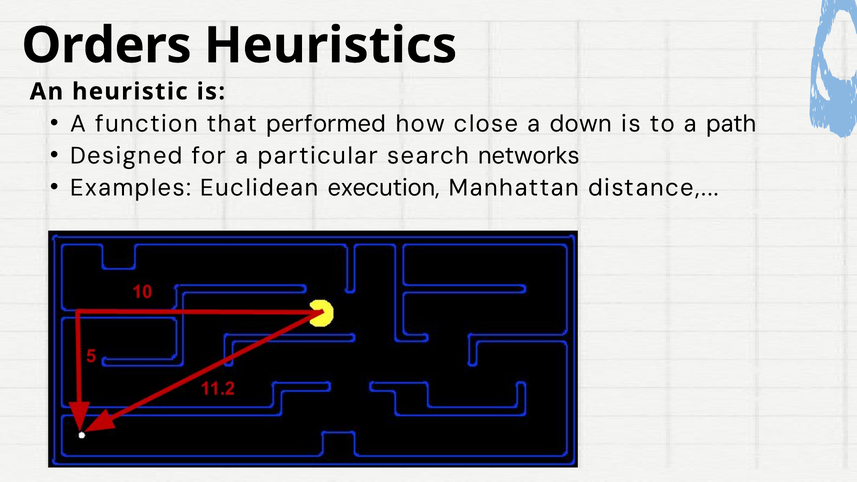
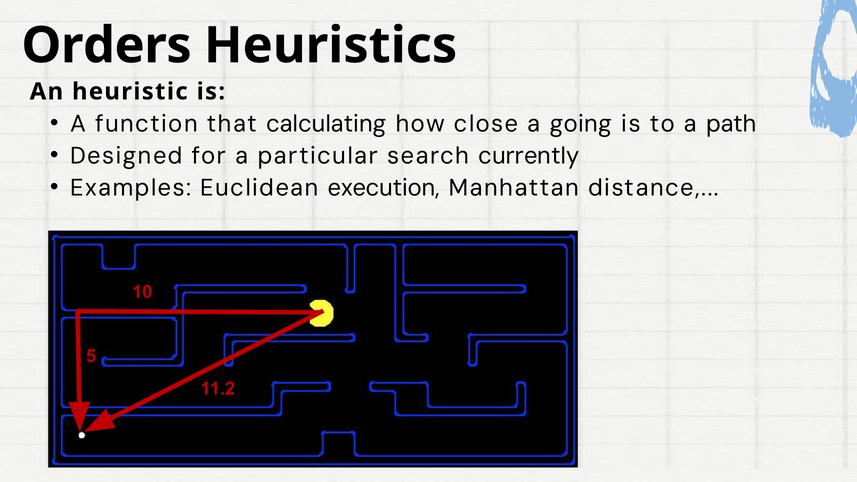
performed: performed -> calculating
down: down -> going
networks: networks -> currently
